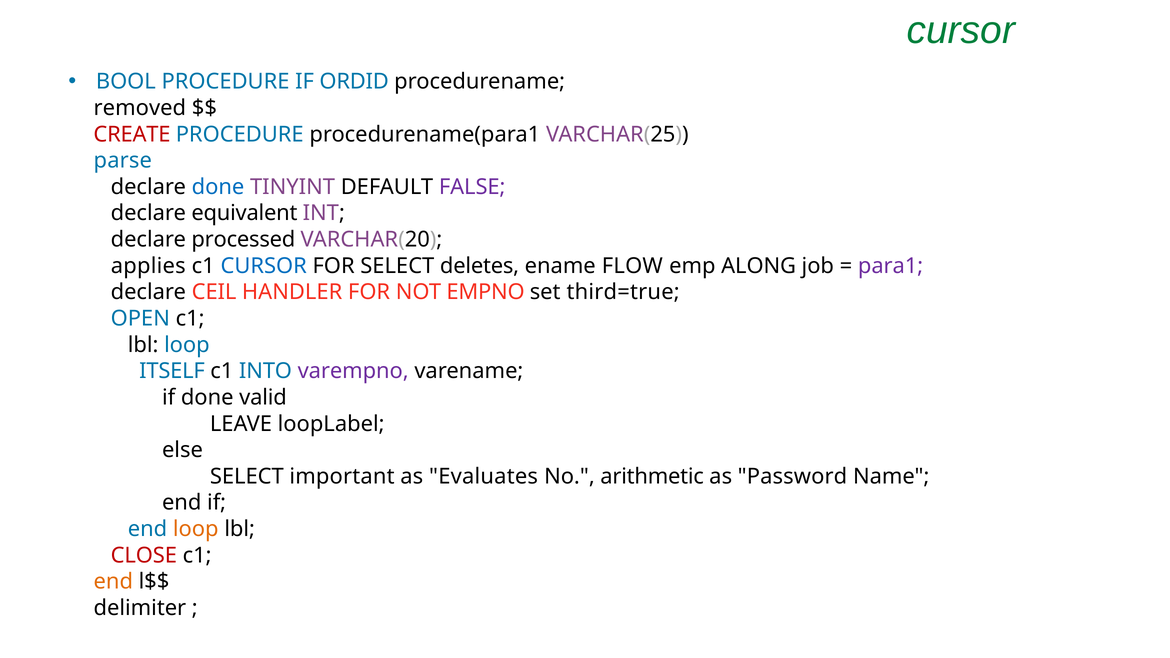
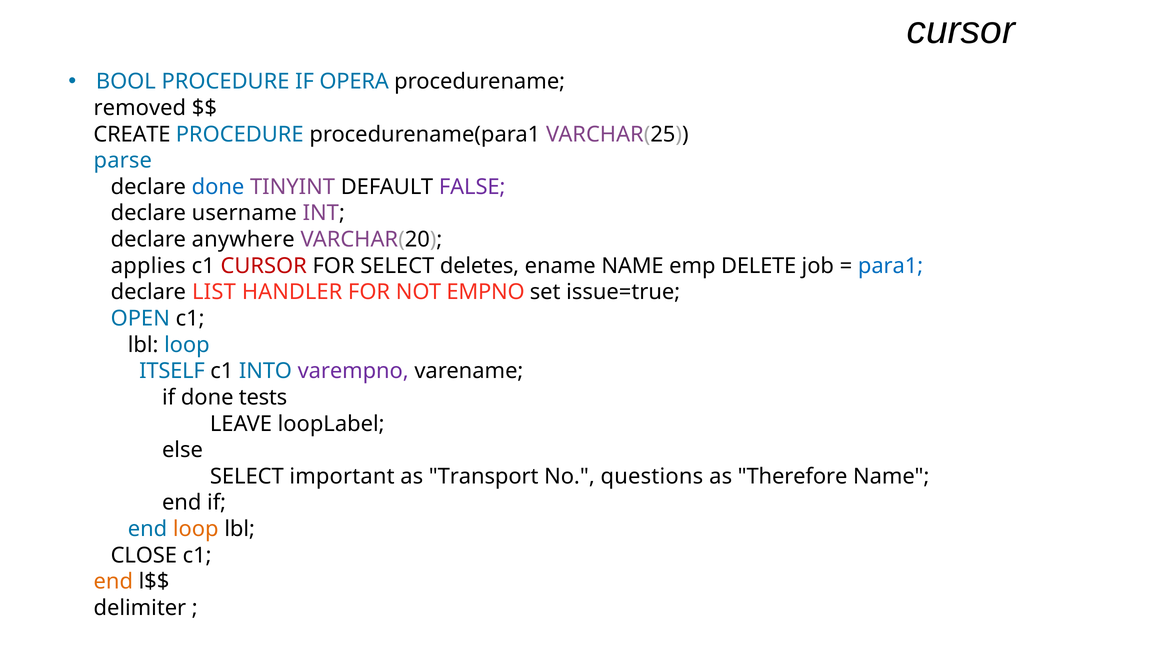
cursor at (961, 30) colour: green -> black
ORDID: ORDID -> OPERA
CREATE colour: red -> black
equivalent: equivalent -> username
processed: processed -> anywhere
CURSOR at (264, 266) colour: blue -> red
ename FLOW: FLOW -> NAME
ALONG: ALONG -> DELETE
para1 colour: purple -> blue
CEIL: CEIL -> LIST
third=true: third=true -> issue=true
valid: valid -> tests
Evaluates: Evaluates -> Transport
arithmetic: arithmetic -> questions
Password: Password -> Therefore
CLOSE colour: red -> black
